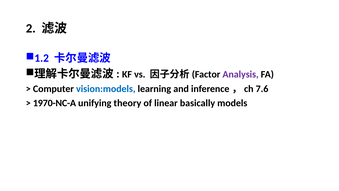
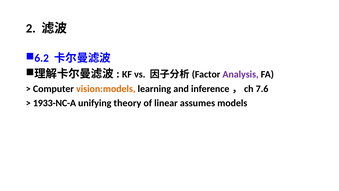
1.2: 1.2 -> 6.2
vision:models colour: blue -> orange
1970-NC-A: 1970-NC-A -> 1933-NC-A
basically: basically -> assumes
